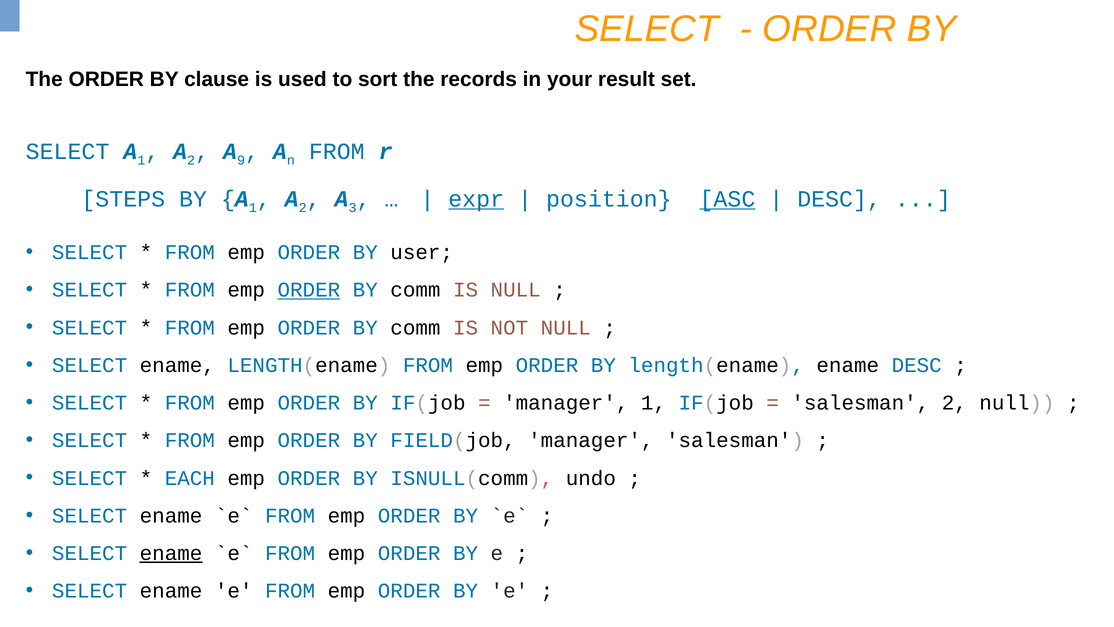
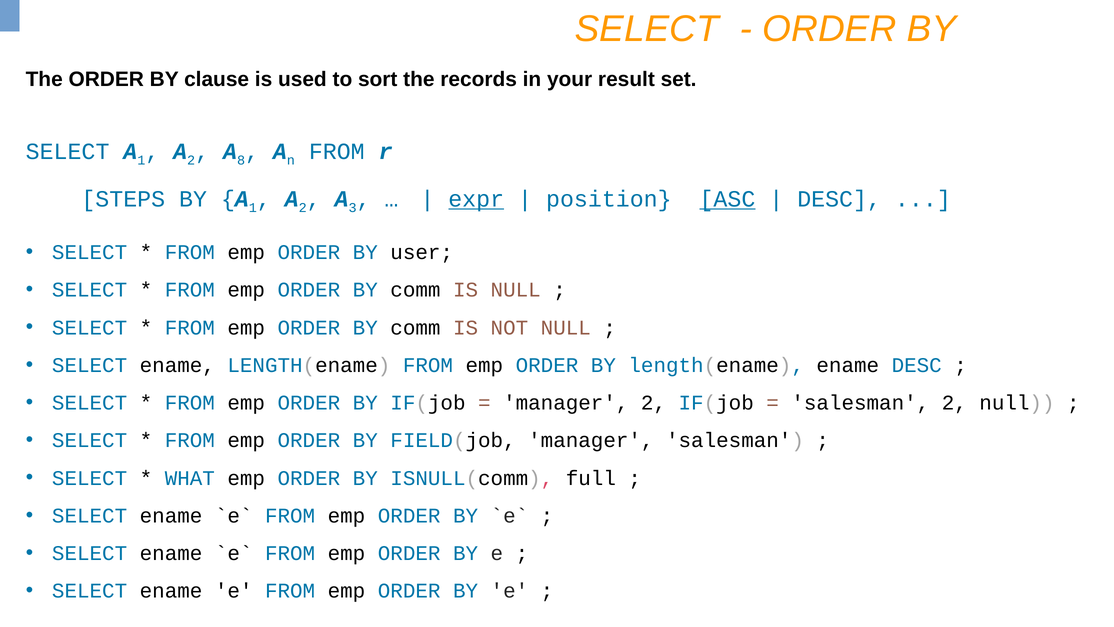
9: 9 -> 8
ORDER at (309, 290) underline: present -> none
manager 1: 1 -> 2
EACH: EACH -> WHAT
undo: undo -> full
ename at (171, 553) underline: present -> none
